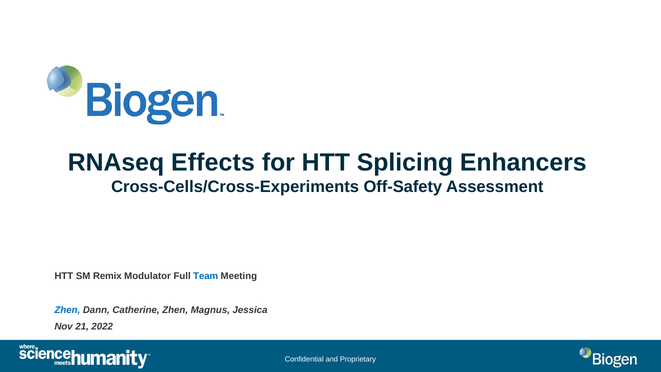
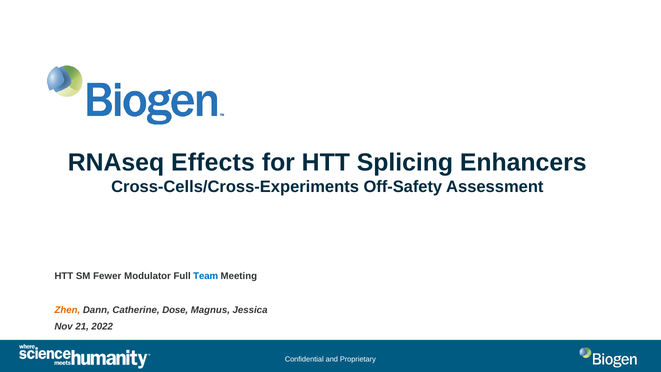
Remix: Remix -> Fewer
Zhen at (67, 310) colour: blue -> orange
Catherine Zhen: Zhen -> Dose
